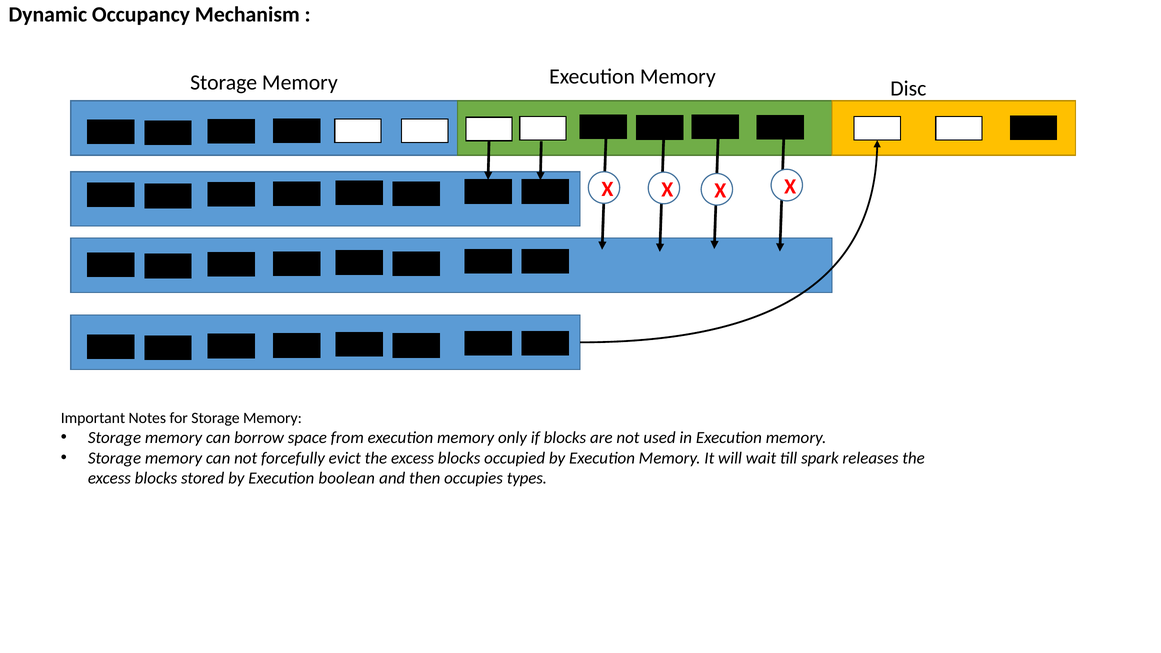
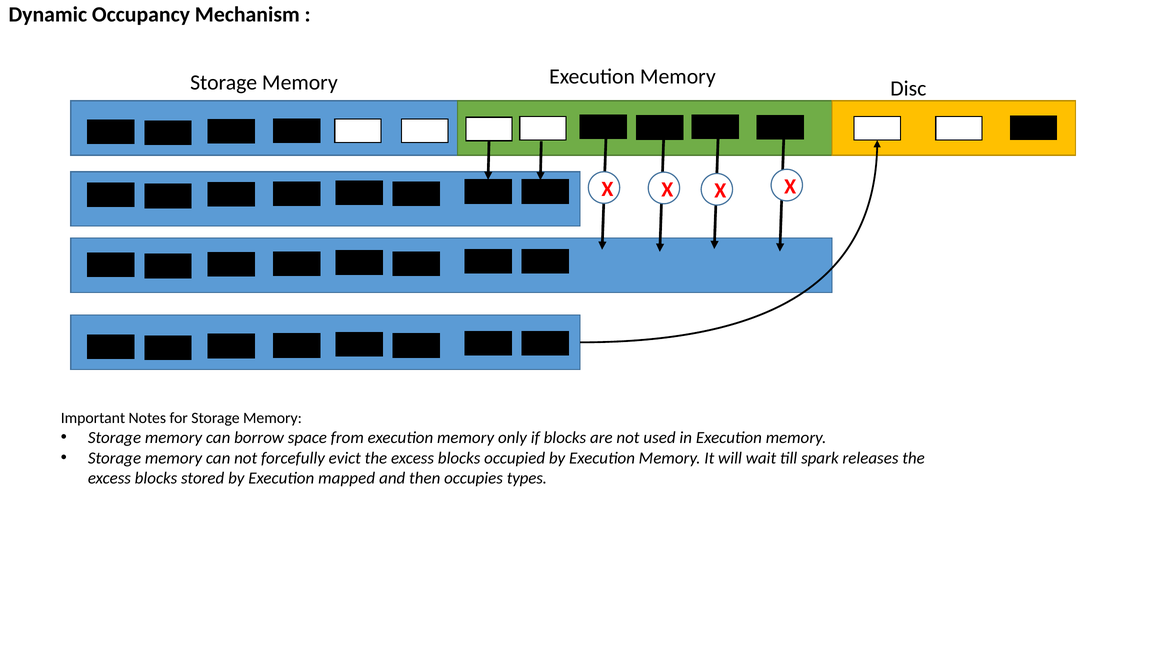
boolean: boolean -> mapped
